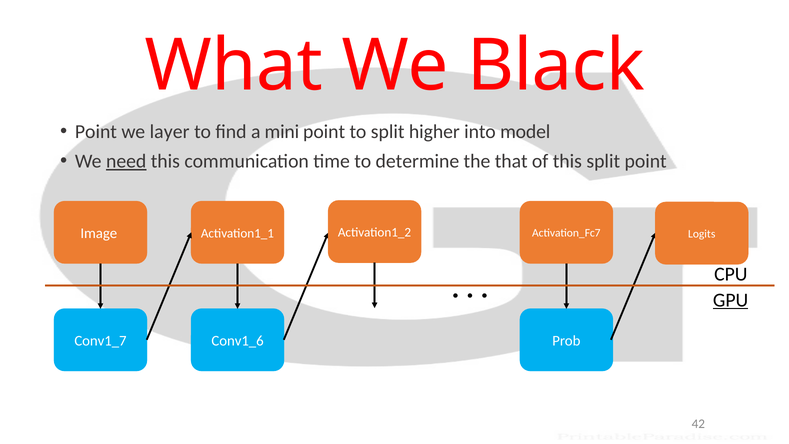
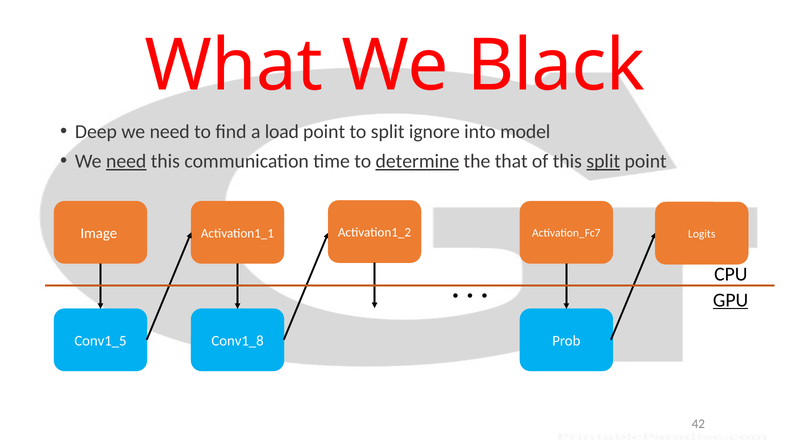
Point at (96, 132): Point -> Deep
layer at (170, 132): layer -> need
mini: mini -> load
higher: higher -> ignore
determine underline: none -> present
split at (603, 161) underline: none -> present
Conv1_7: Conv1_7 -> Conv1_5
Conv1_6: Conv1_6 -> Conv1_8
